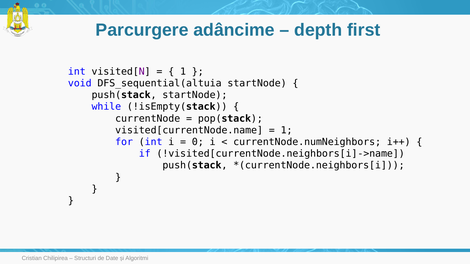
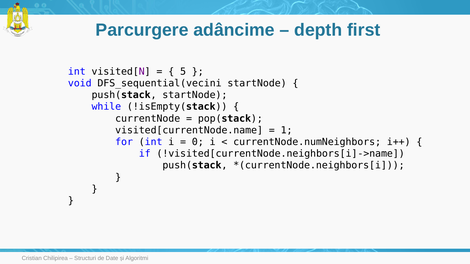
1 at (183, 72): 1 -> 5
DFS_sequential(altuia: DFS_sequential(altuia -> DFS_sequential(vecini
